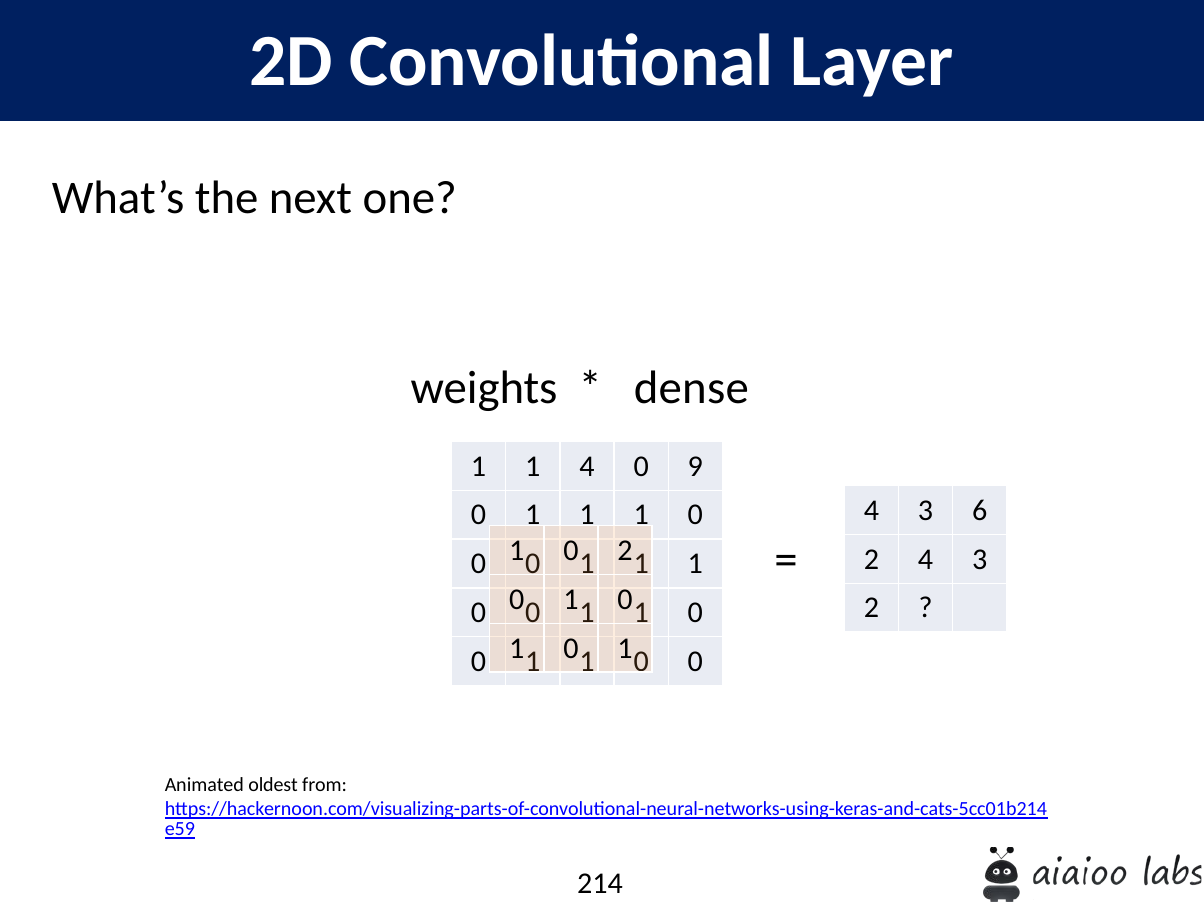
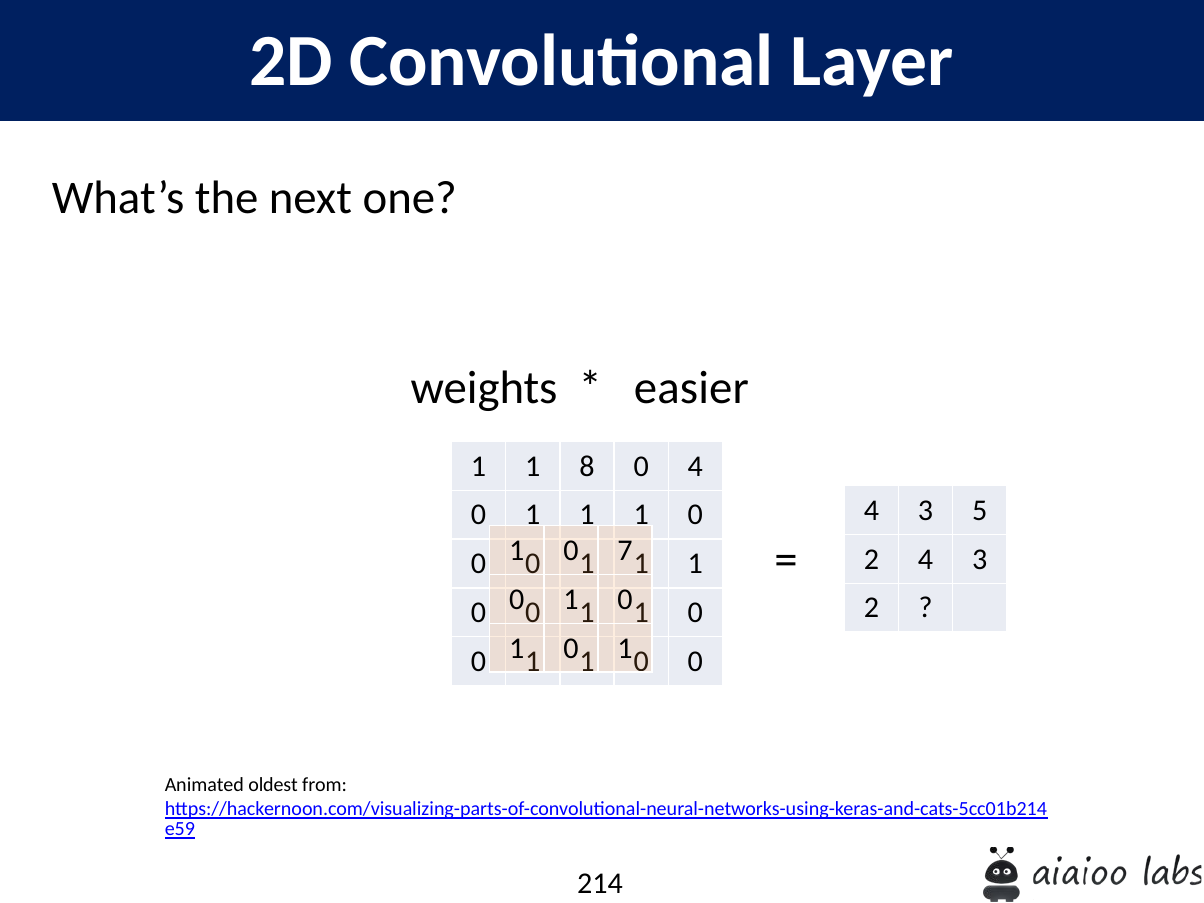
dense: dense -> easier
1 1 4: 4 -> 8
0 9: 9 -> 4
6: 6 -> 5
0 2: 2 -> 7
